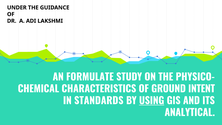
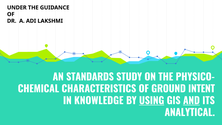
FORMULATE: FORMULATE -> STANDARDS
STANDARDS: STANDARDS -> KNOWLEDGE
AND underline: none -> present
